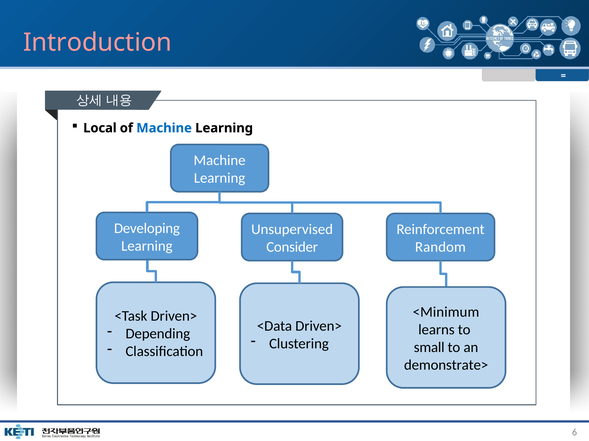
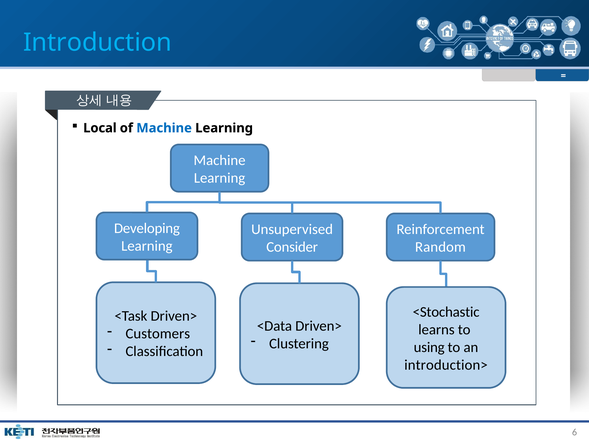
Introduction colour: pink -> light blue
<Minimum: <Minimum -> <Stochastic
Depending: Depending -> Customers
small: small -> using
demonstrate>: demonstrate> -> introduction>
